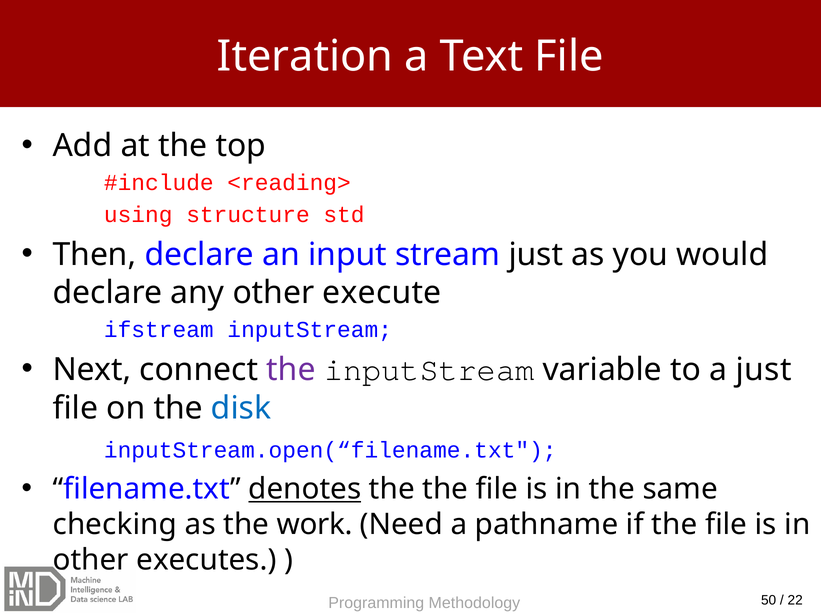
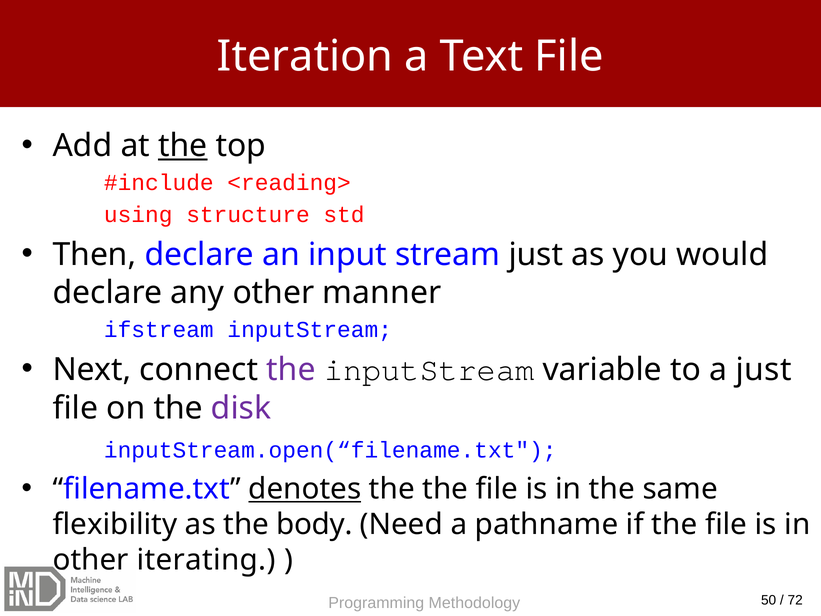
the at (183, 146) underline: none -> present
execute: execute -> manner
disk colour: blue -> purple
checking: checking -> flexibility
work: work -> body
executes: executes -> iterating
22: 22 -> 72
